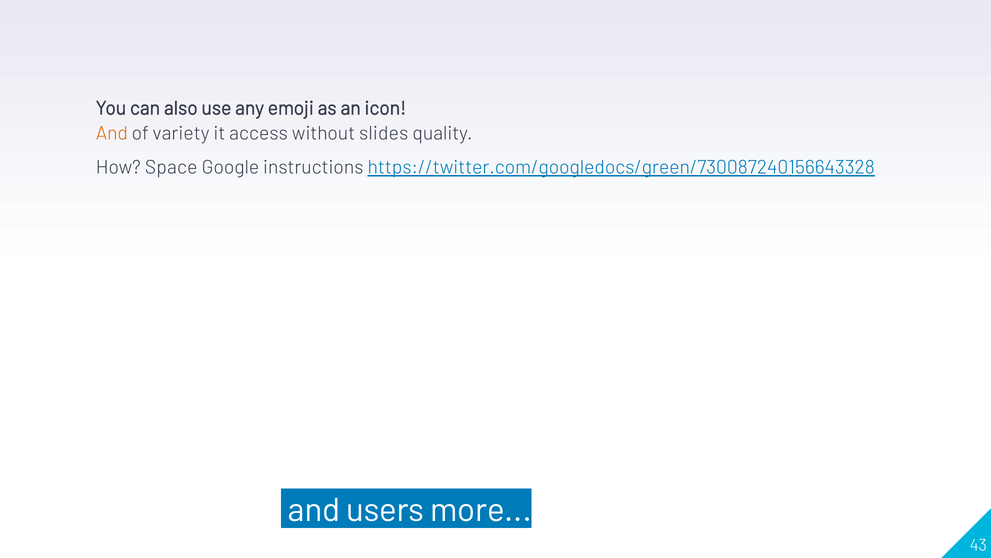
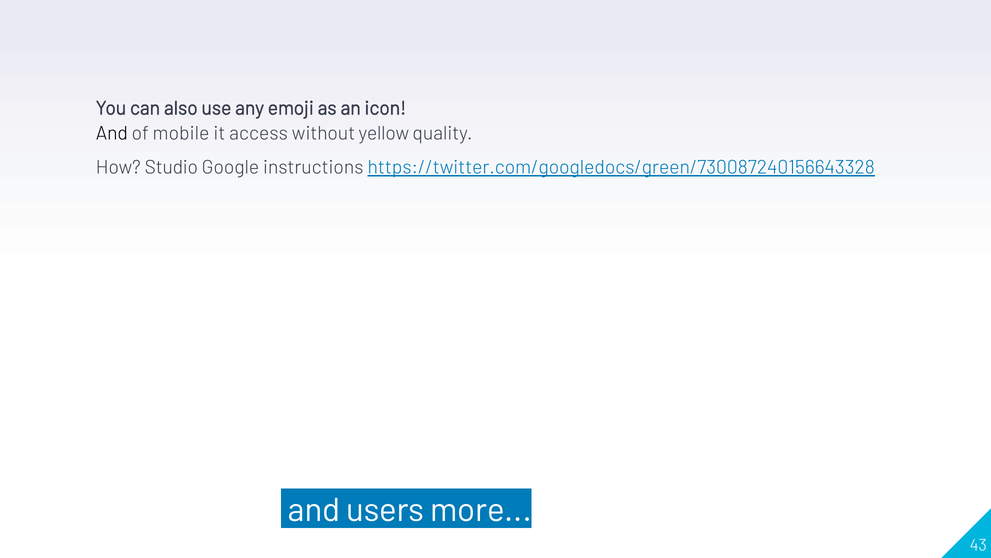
And at (112, 133) colour: orange -> black
variety: variety -> mobile
slides: slides -> yellow
Space: Space -> Studio
